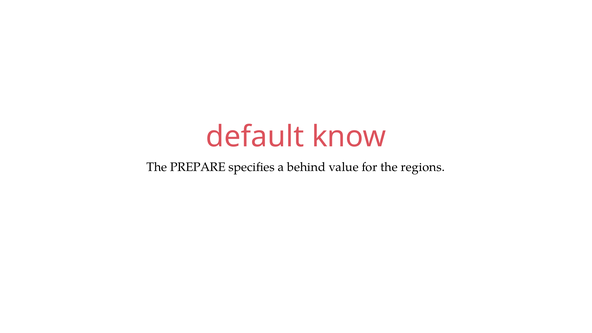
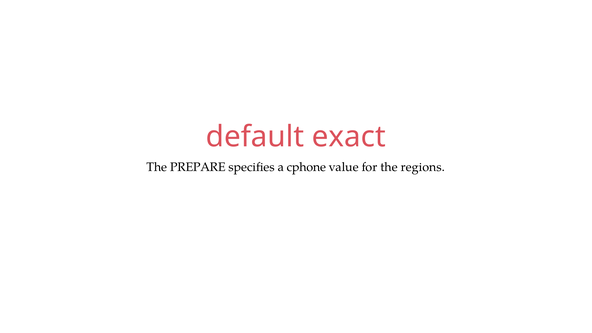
know: know -> exact
behind: behind -> cphone
